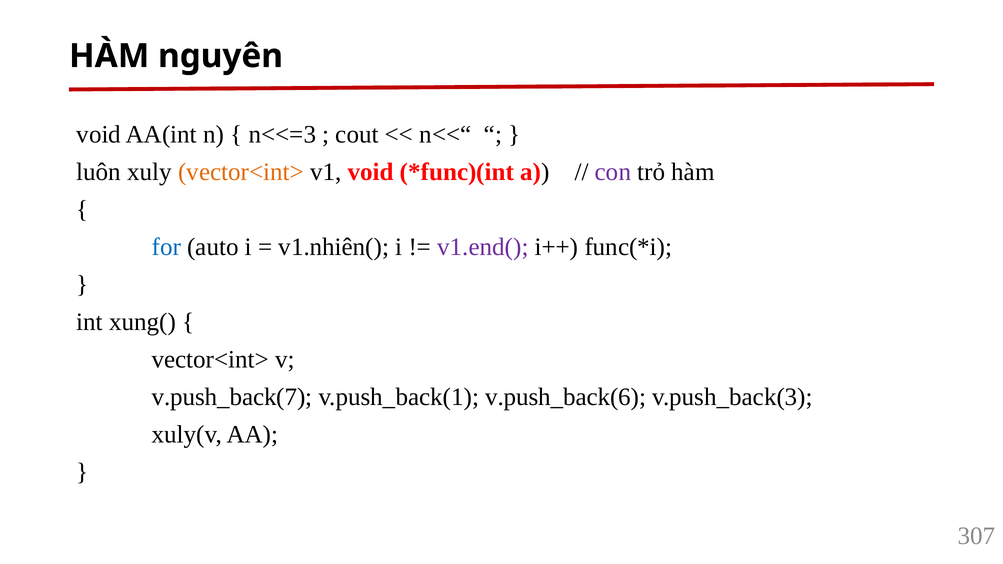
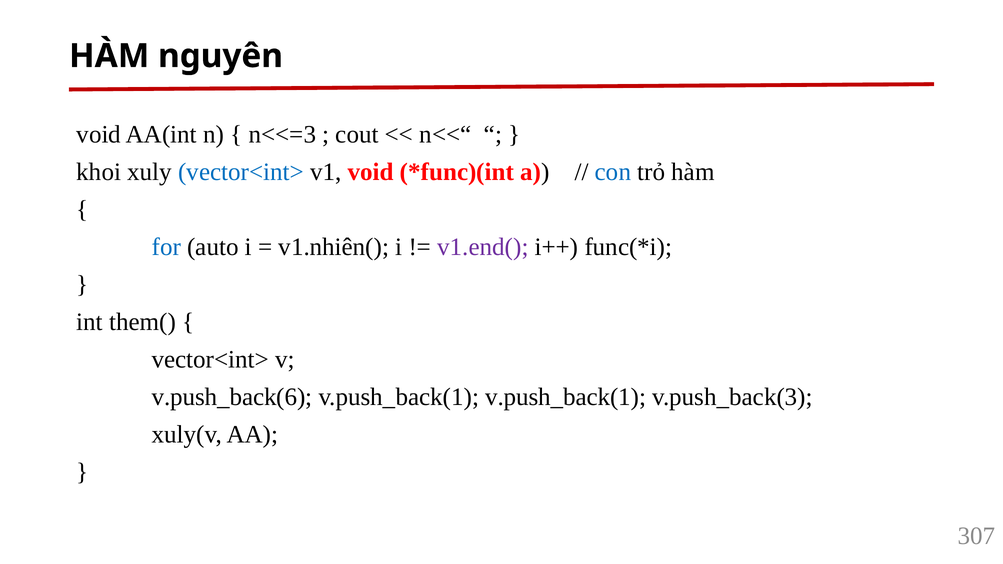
luôn: luôn -> khoi
vector<int> at (241, 172) colour: orange -> blue
con colour: purple -> blue
xung(: xung( -> them(
v.push_back(7: v.push_back(7 -> v.push_back(6
v.push_back(1 v.push_back(6: v.push_back(6 -> v.push_back(1
